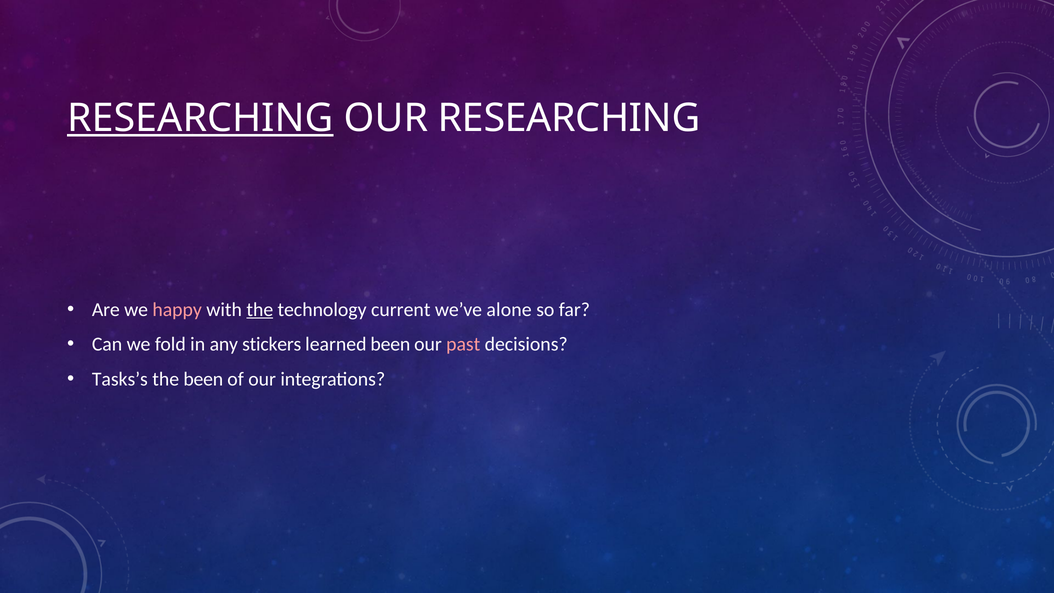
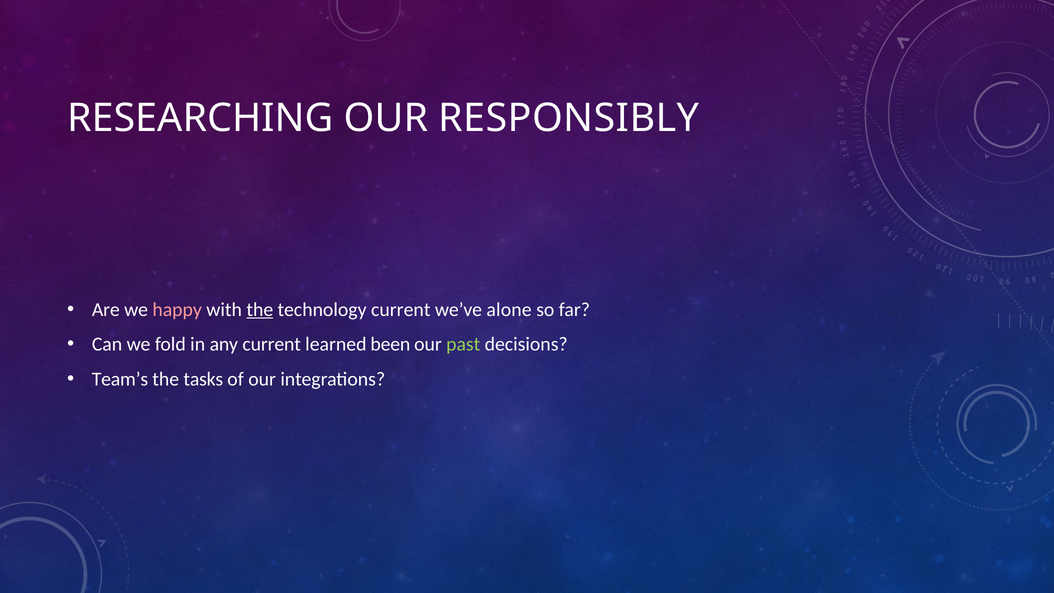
RESEARCHING at (200, 118) underline: present -> none
OUR RESEARCHING: RESEARCHING -> RESPONSIBLY
any stickers: stickers -> current
past colour: pink -> light green
Tasks’s: Tasks’s -> Team’s
the been: been -> tasks
